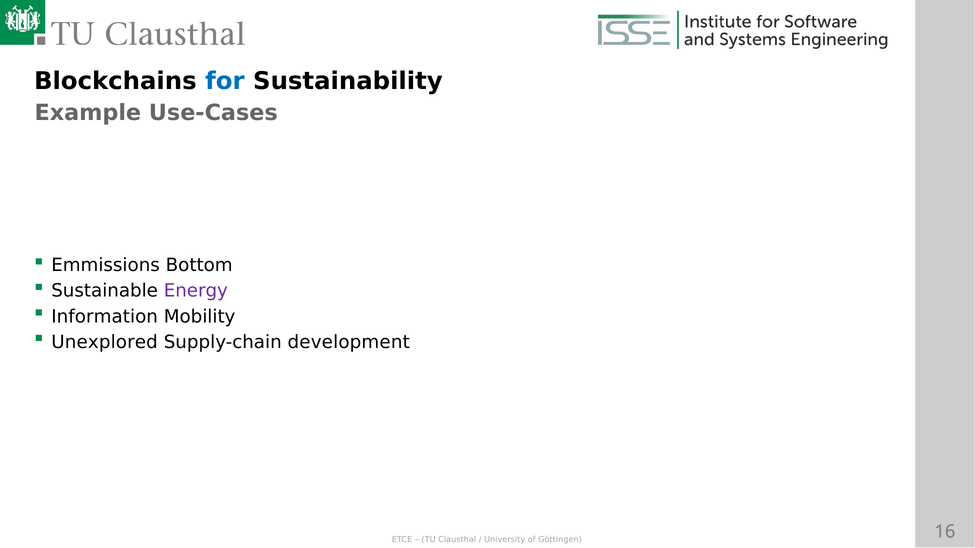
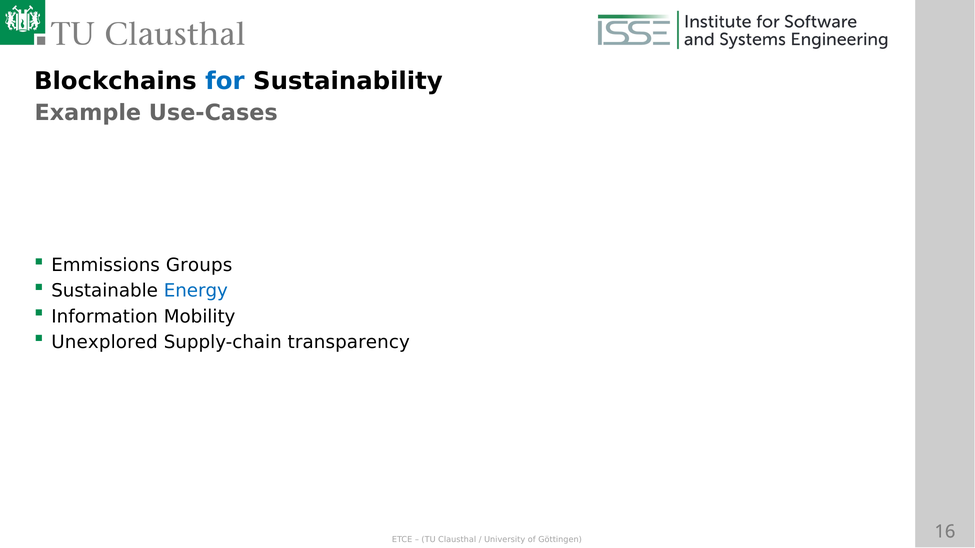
Bottom: Bottom -> Groups
Energy colour: purple -> blue
development: development -> transparency
